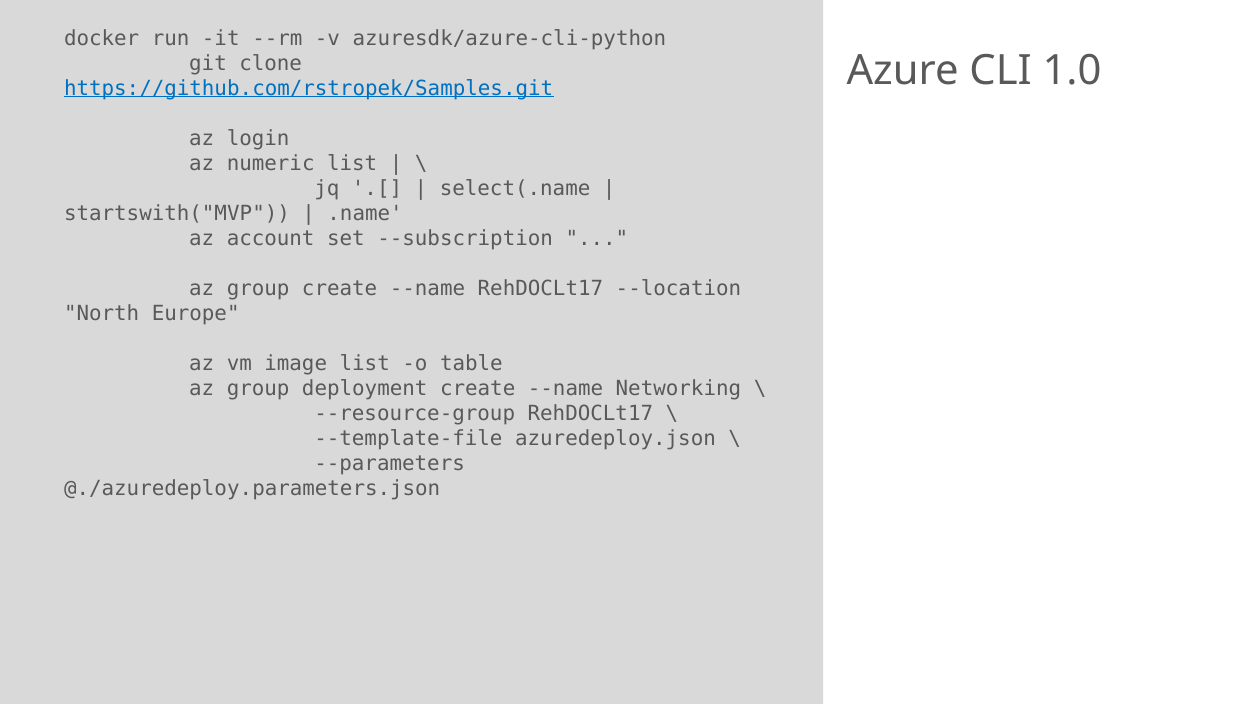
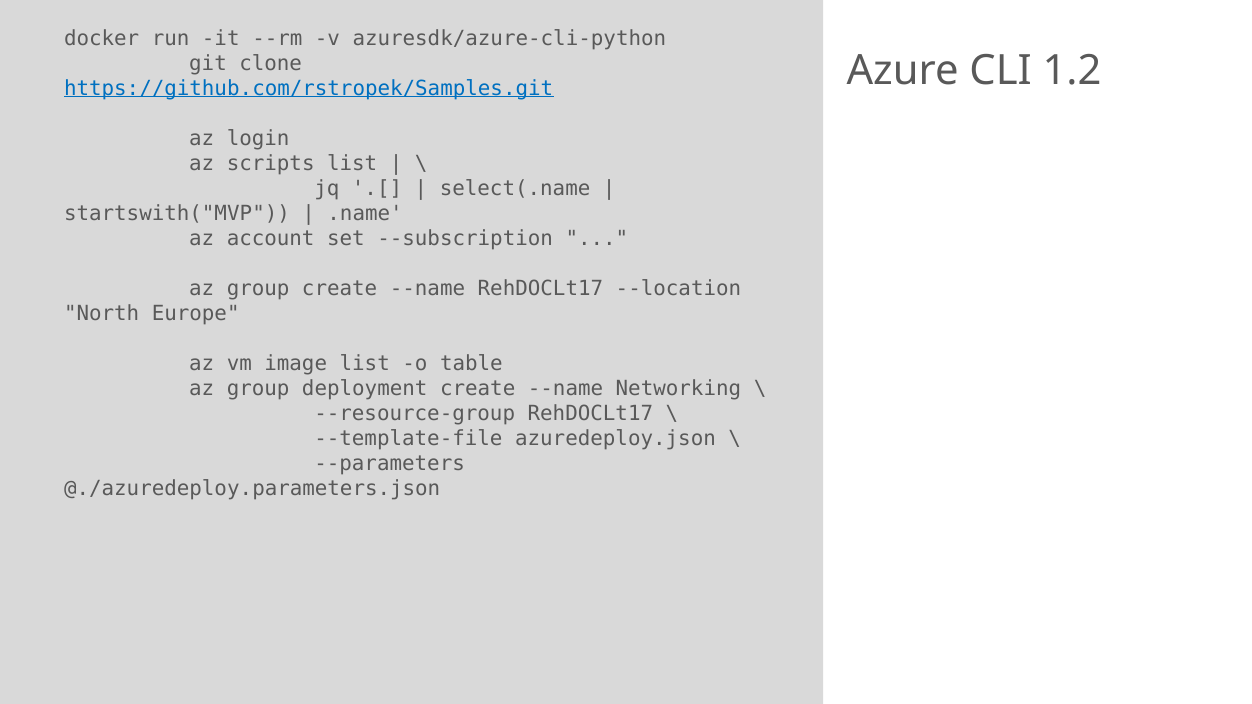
1.0: 1.0 -> 1.2
numeric: numeric -> scripts
